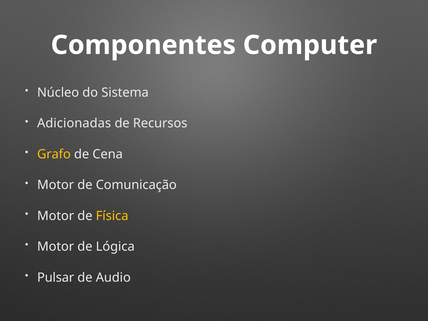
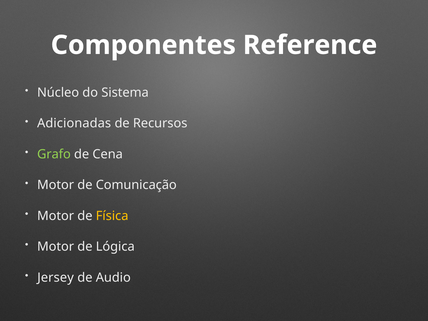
Computer: Computer -> Reference
Grafo colour: yellow -> light green
Pulsar: Pulsar -> Jersey
